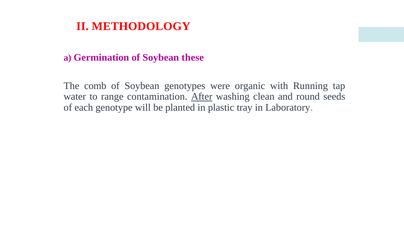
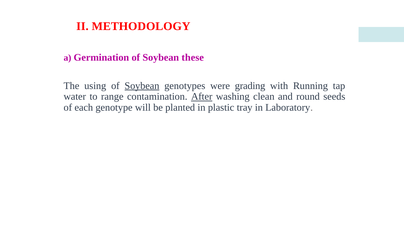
comb: comb -> using
Soybean at (142, 86) underline: none -> present
organic: organic -> grading
